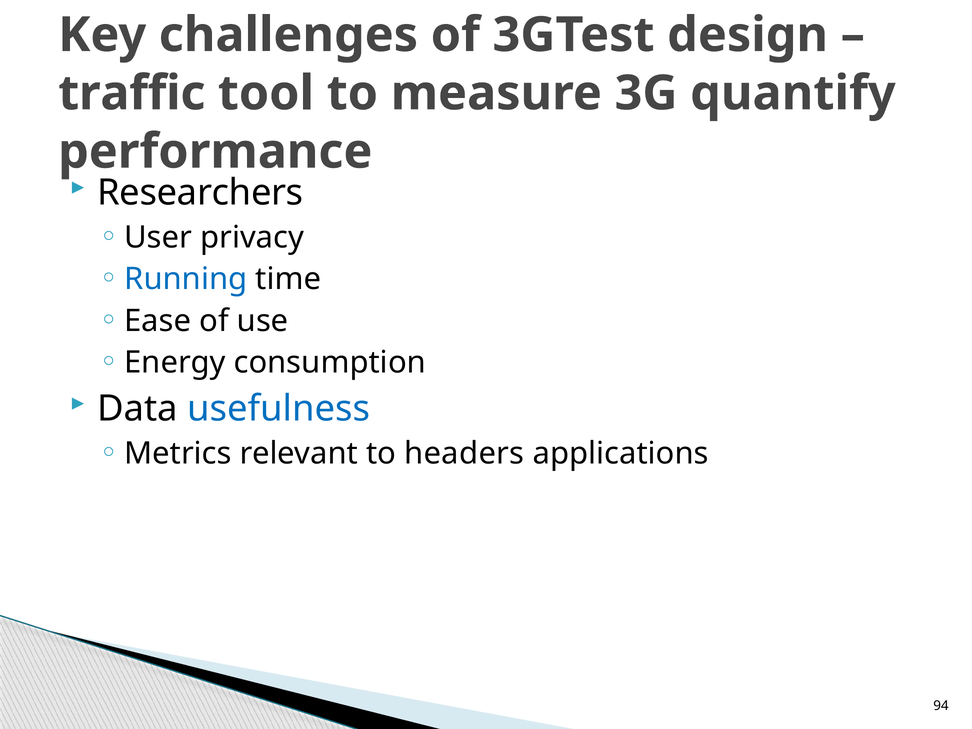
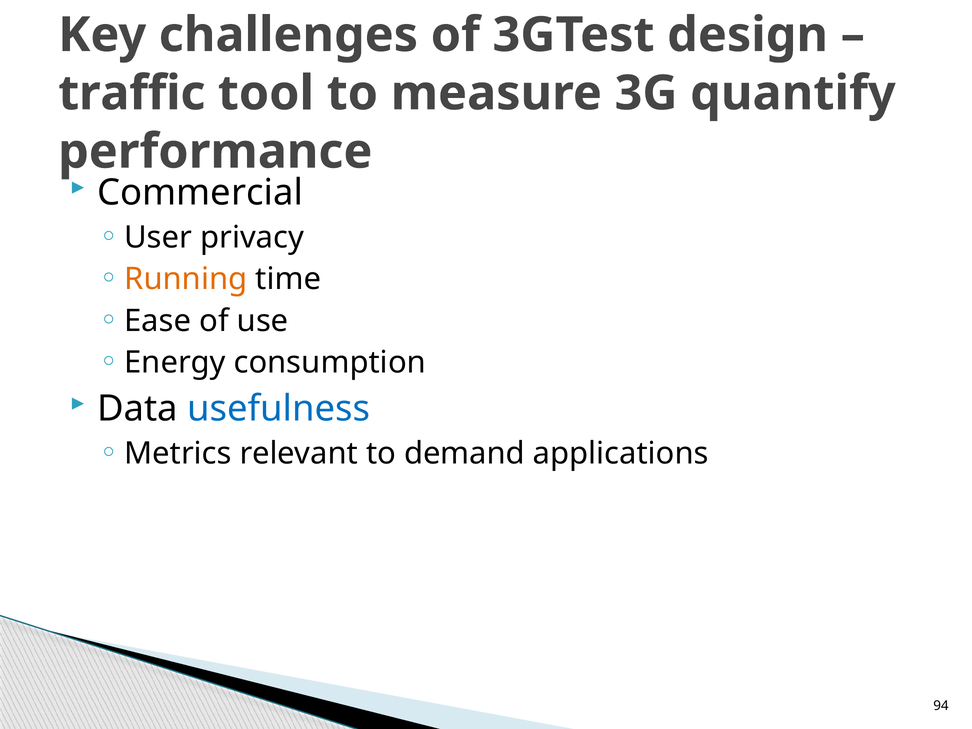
Researchers: Researchers -> Commercial
Running colour: blue -> orange
headers: headers -> demand
